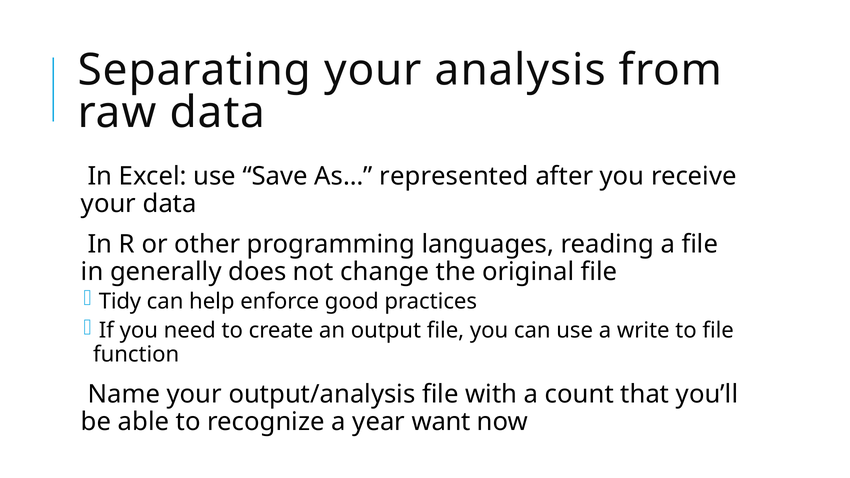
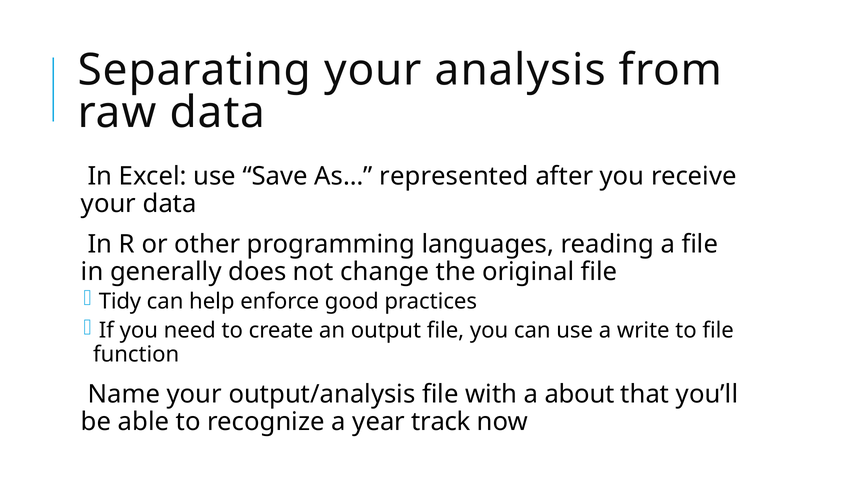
count: count -> about
want: want -> track
